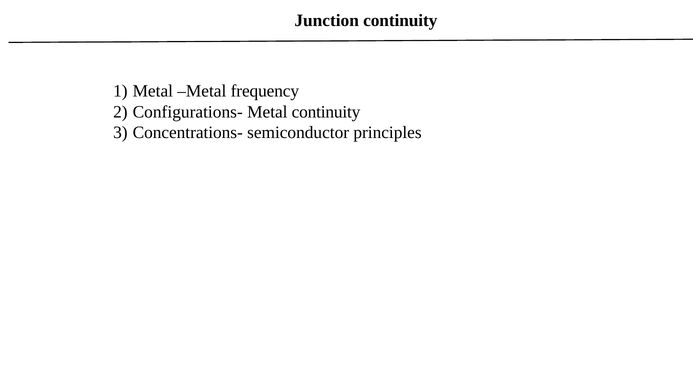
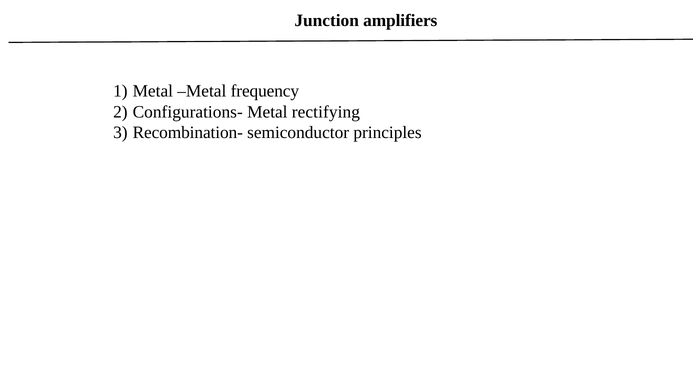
Junction continuity: continuity -> amplifiers
Metal continuity: continuity -> rectifying
Concentrations-: Concentrations- -> Recombination-
